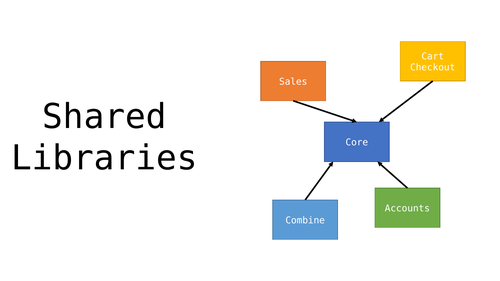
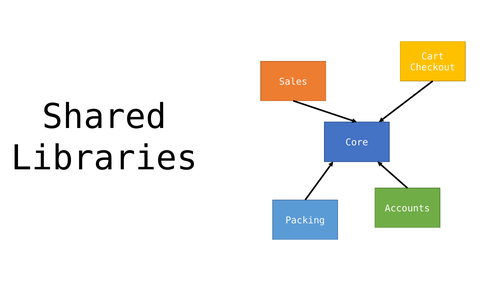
Combine: Combine -> Packing
